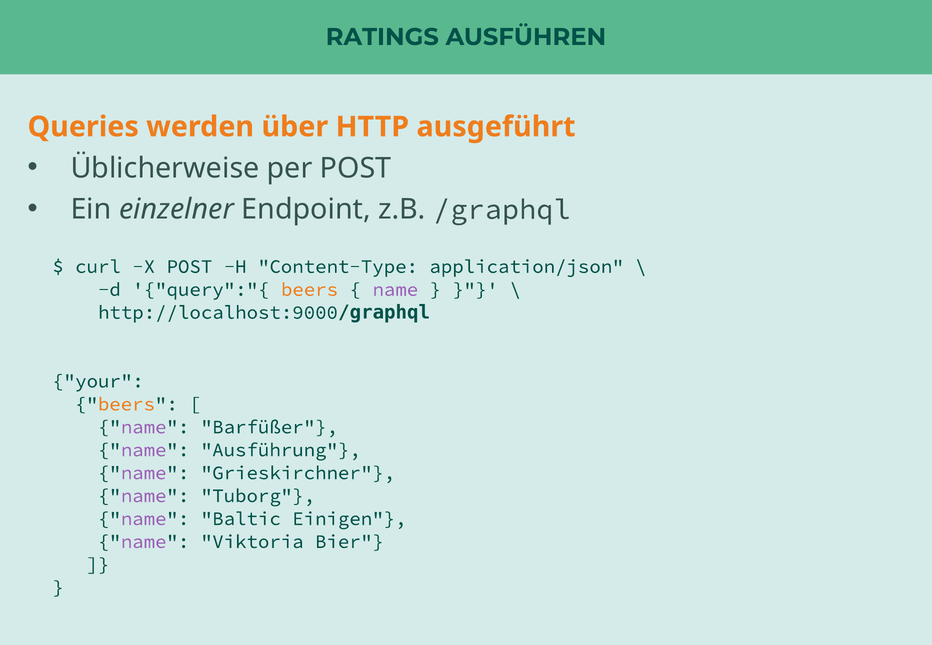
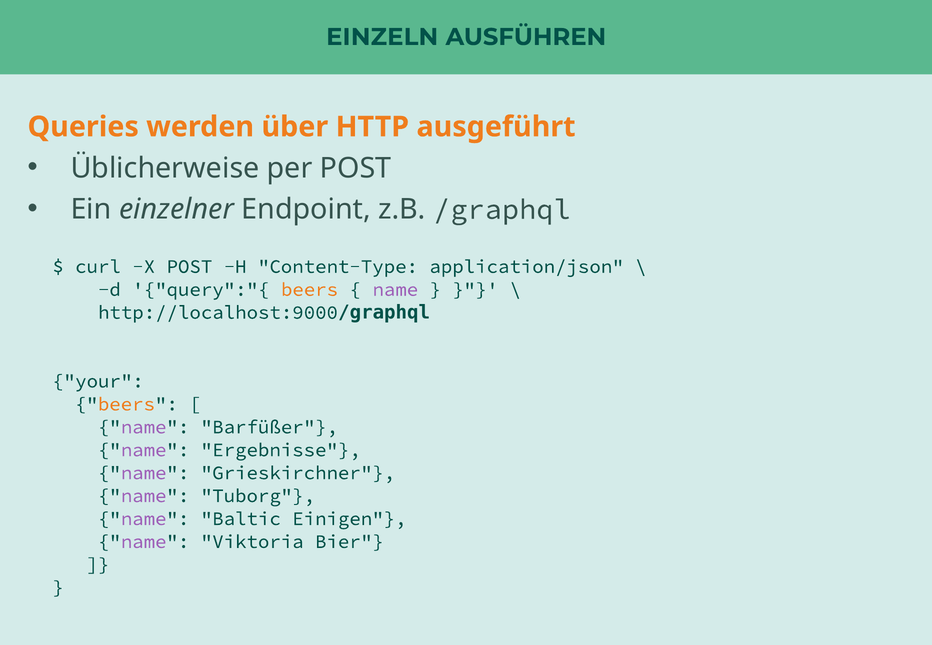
RATINGS: RATINGS -> EINZELN
Ausführung: Ausführung -> Ergebnisse
